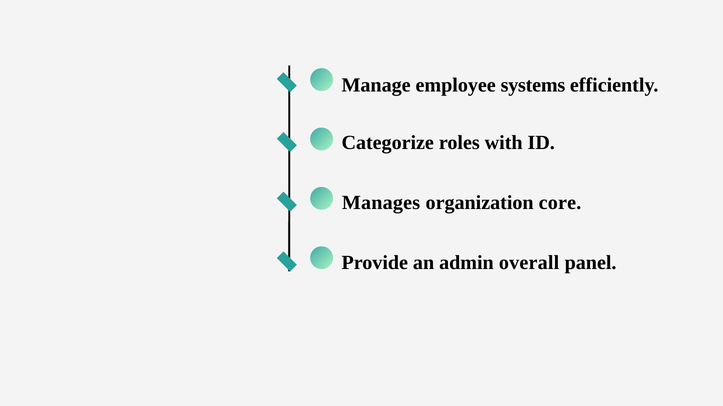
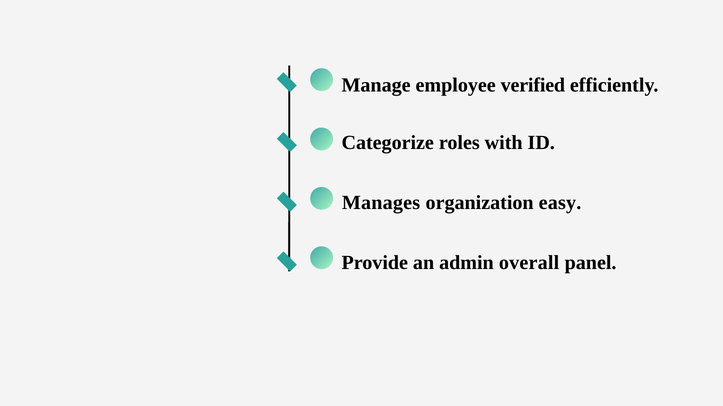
systems: systems -> verified
core: core -> easy
